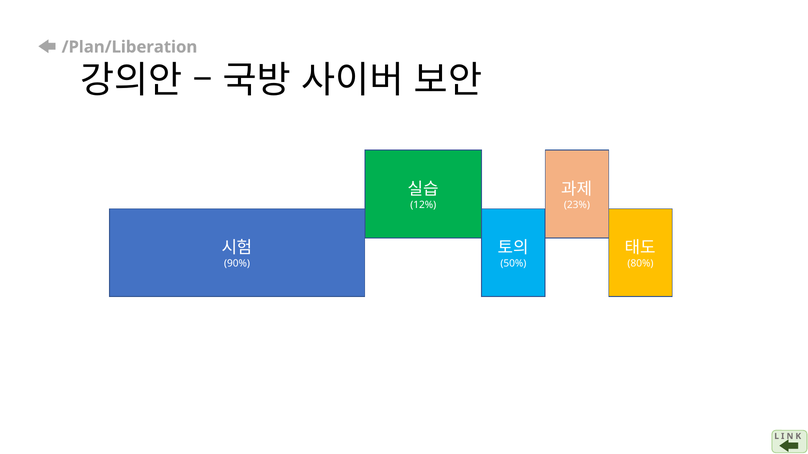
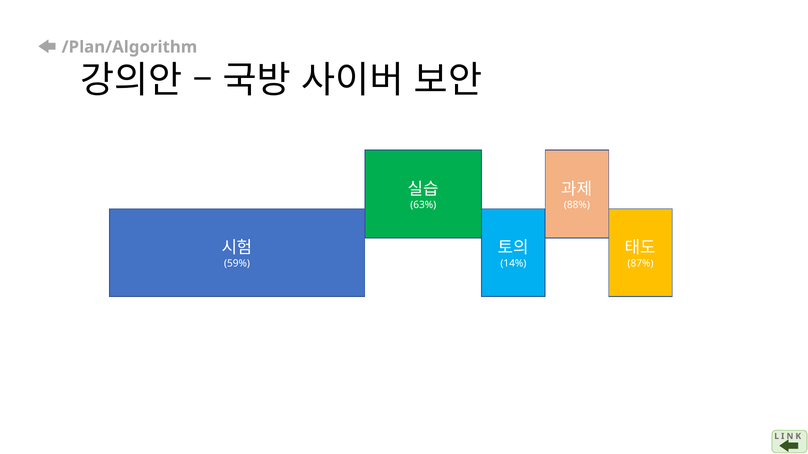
/Plan/Liberation: /Plan/Liberation -> /Plan/Algorithm
12%: 12% -> 63%
23%: 23% -> 88%
90%: 90% -> 59%
50%: 50% -> 14%
80%: 80% -> 87%
